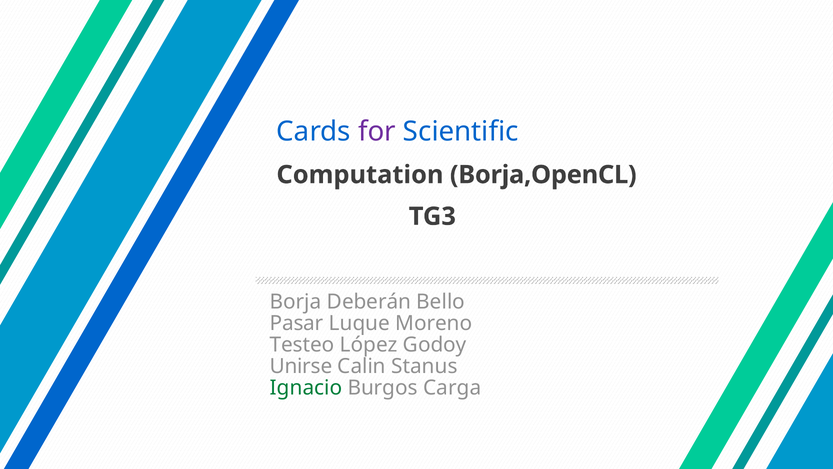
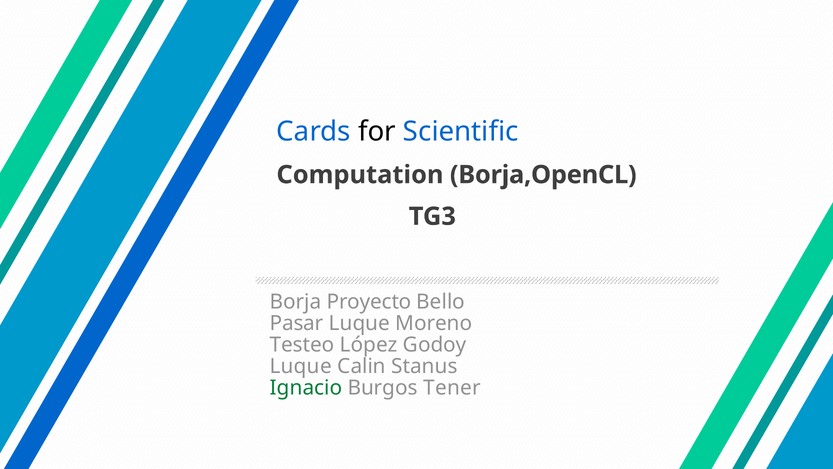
for colour: purple -> black
Deberán: Deberán -> Proyecto
Unirse at (301, 366): Unirse -> Luque
Carga: Carga -> Tener
